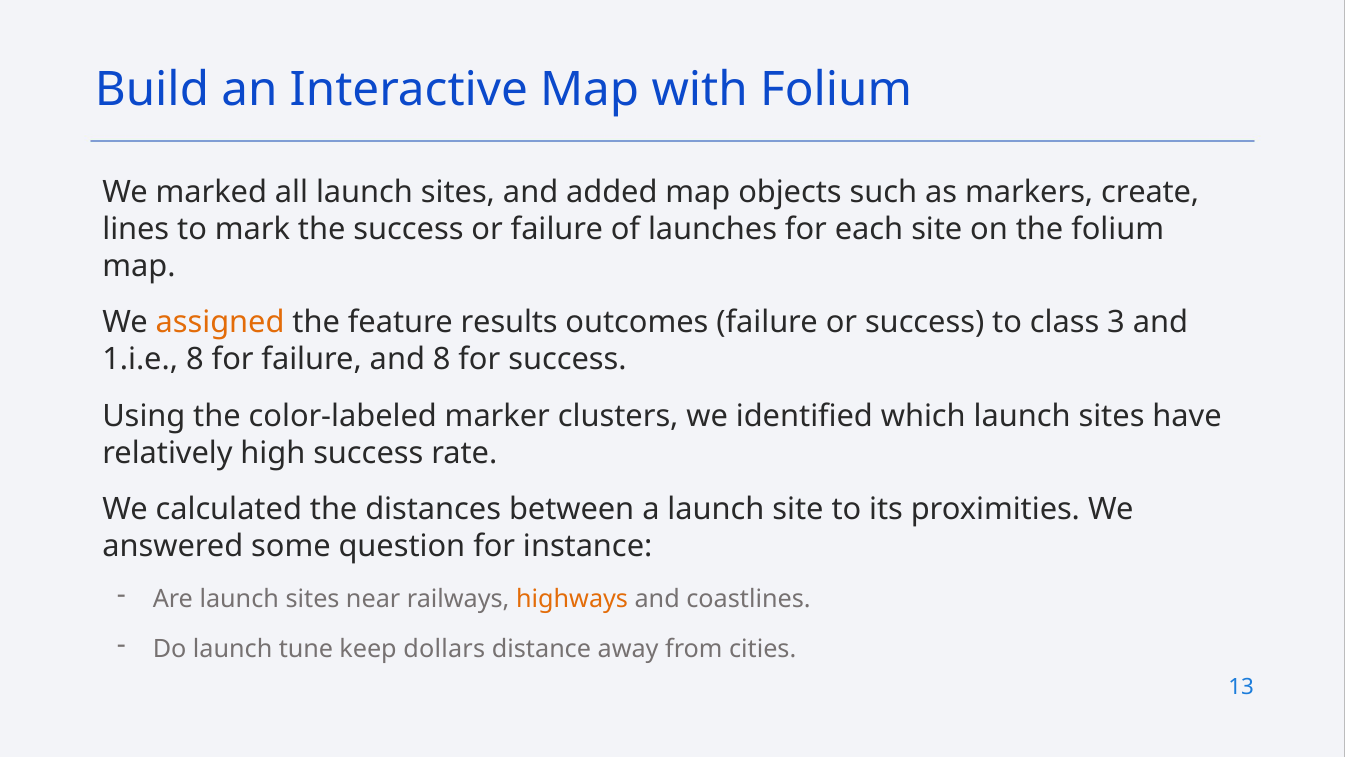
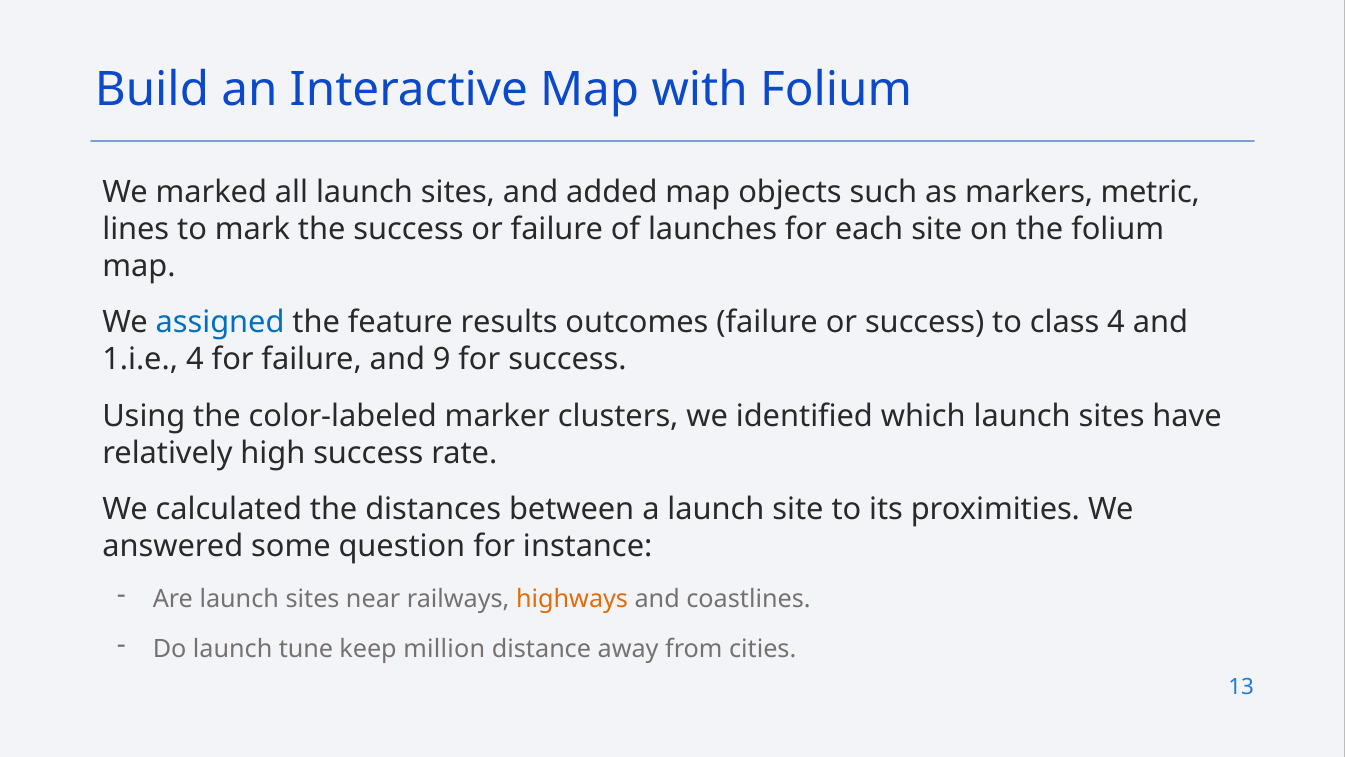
create: create -> metric
assigned colour: orange -> blue
class 3: 3 -> 4
1.i.e 8: 8 -> 4
and 8: 8 -> 9
dollars: dollars -> million
